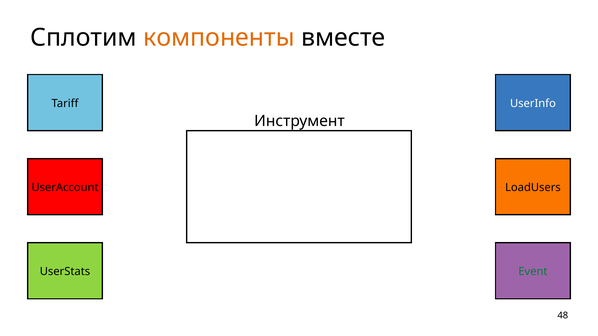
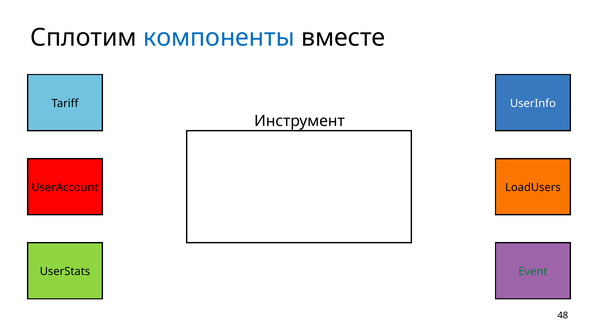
компоненты colour: orange -> blue
